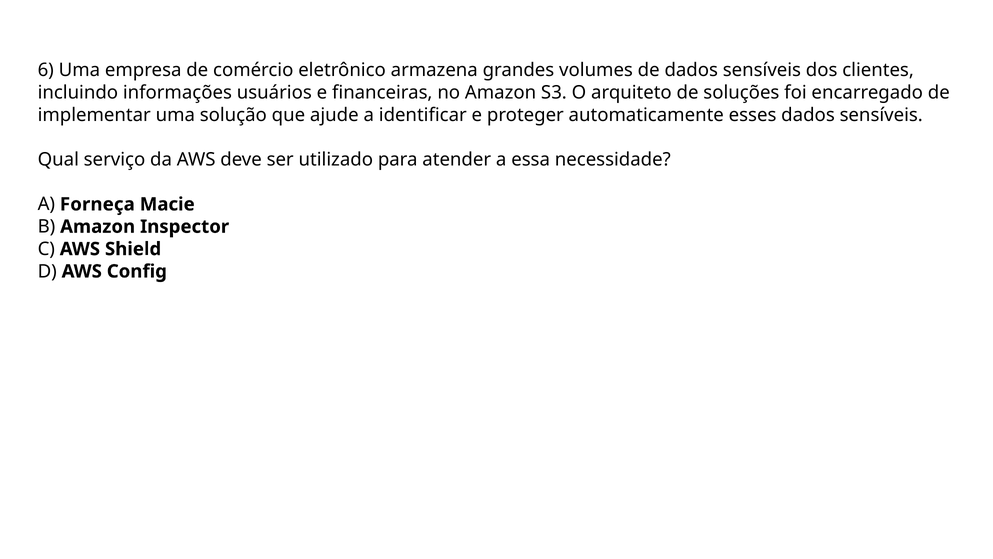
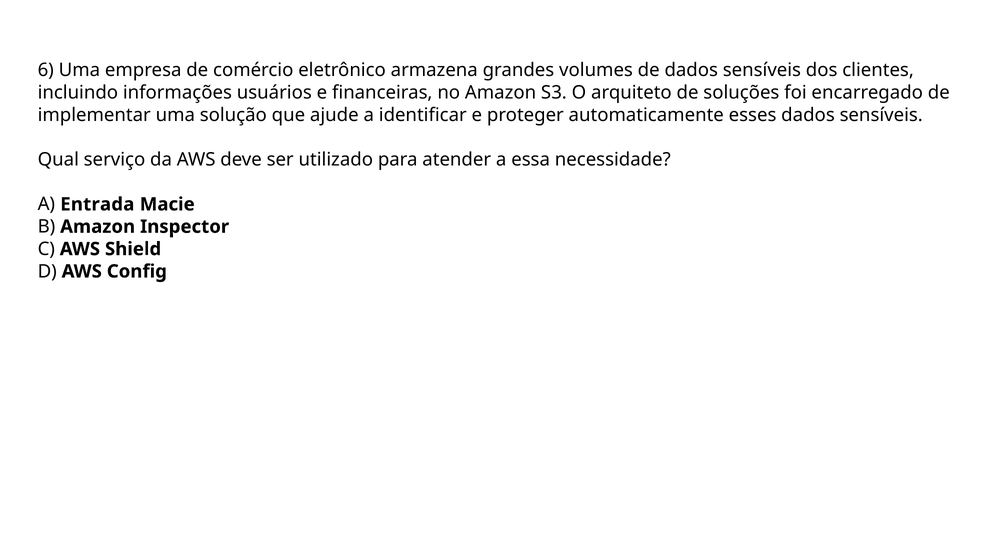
Forneça: Forneça -> Entrada
